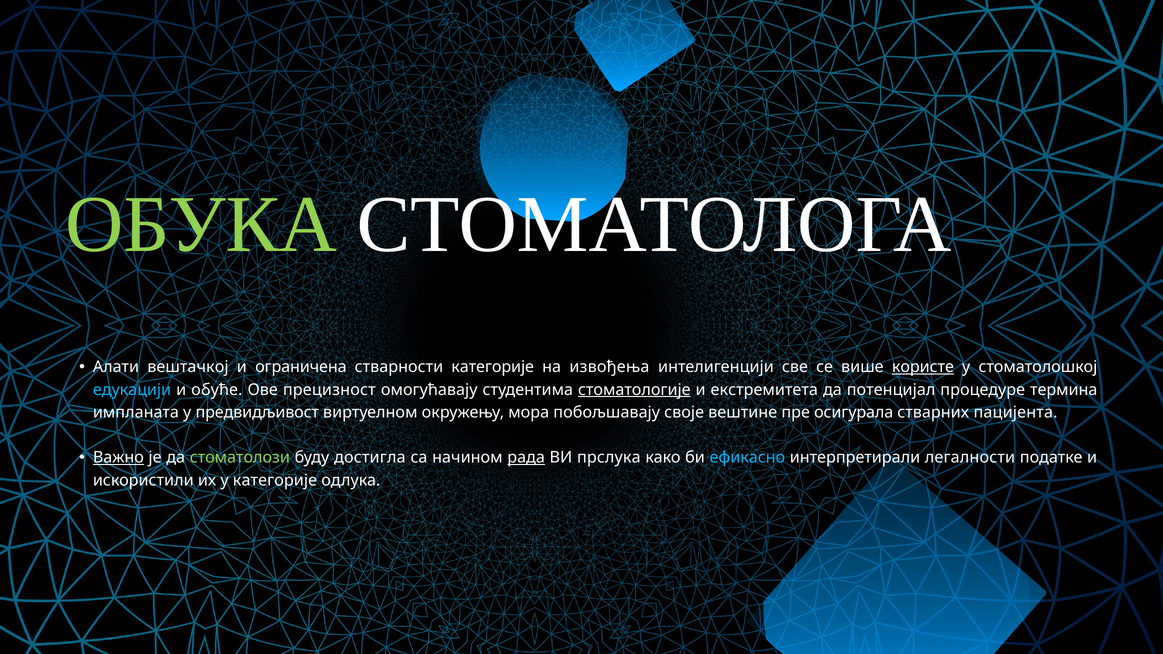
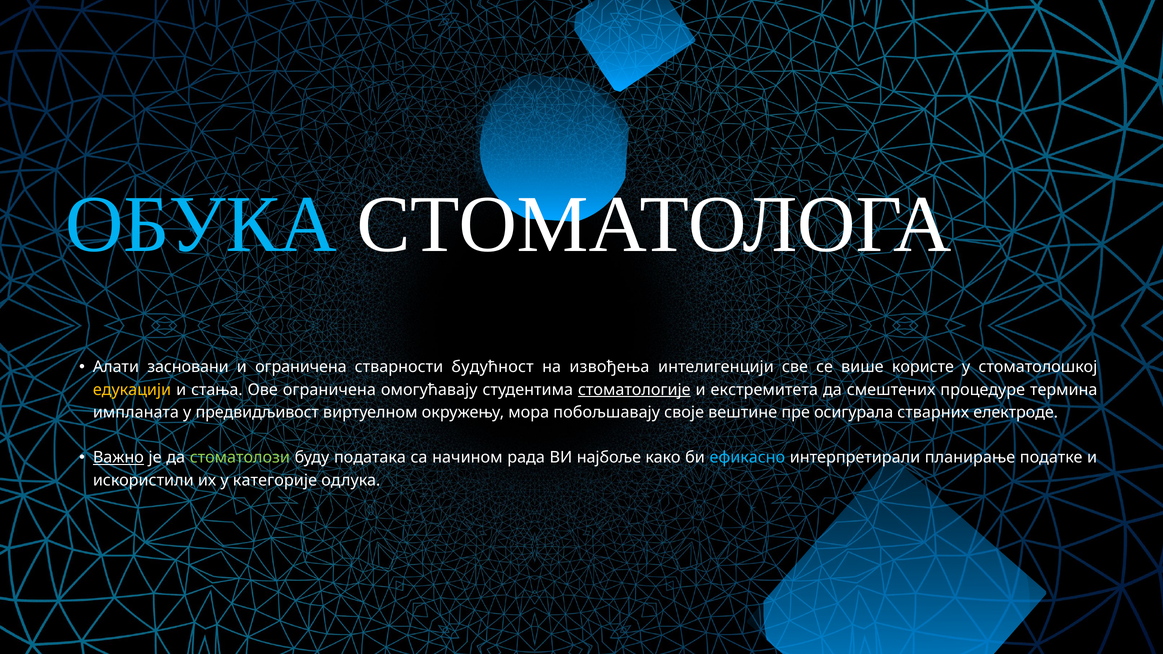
ОБУКА colour: light green -> light blue
вештачкој: вештачкој -> засновани
стварности категорије: категорије -> будућност
користе underline: present -> none
едукацији colour: light blue -> yellow
обуће: обуће -> стања
Ове прецизност: прецизност -> ограничена
потенцијал: потенцијал -> смештених
пацијента: пацијента -> електроде
достигла: достигла -> података
рада underline: present -> none
прслука: прслука -> најбоље
легалности: легалности -> планирање
